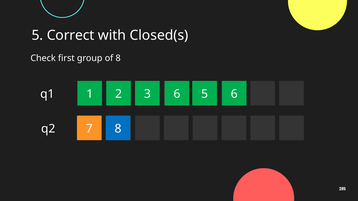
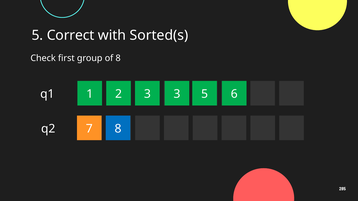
Closed(s: Closed(s -> Sorted(s
1 6: 6 -> 3
